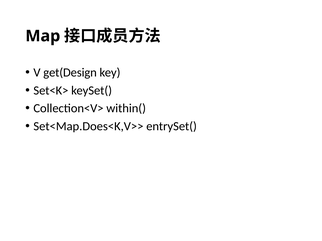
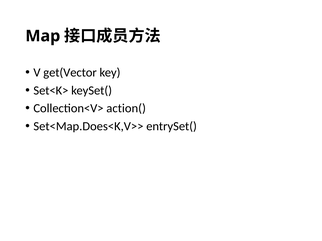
get(Design: get(Design -> get(Vector
within(: within( -> action(
